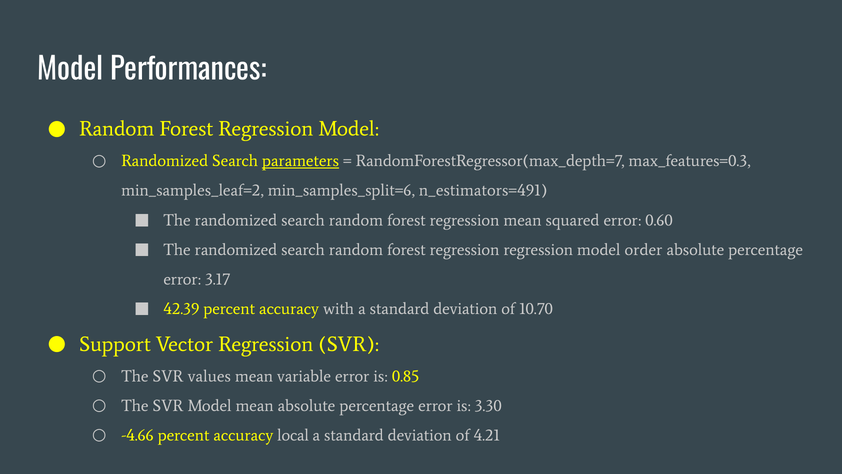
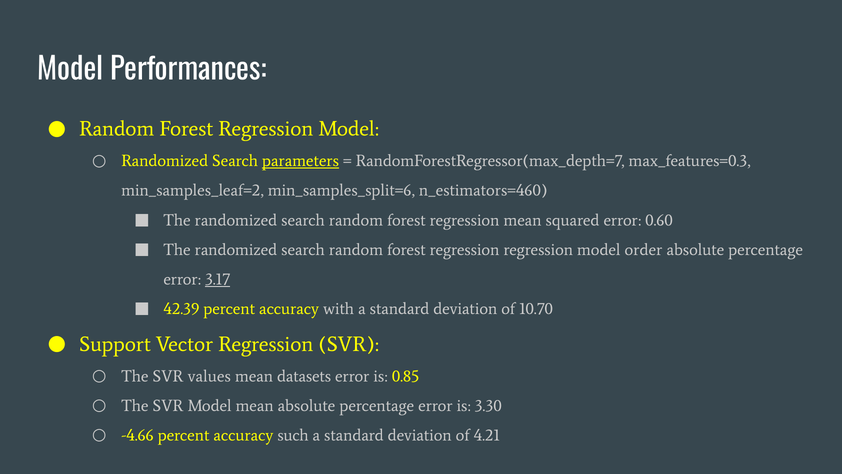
n_estimators=491: n_estimators=491 -> n_estimators=460
3.17 underline: none -> present
variable: variable -> datasets
local: local -> such
